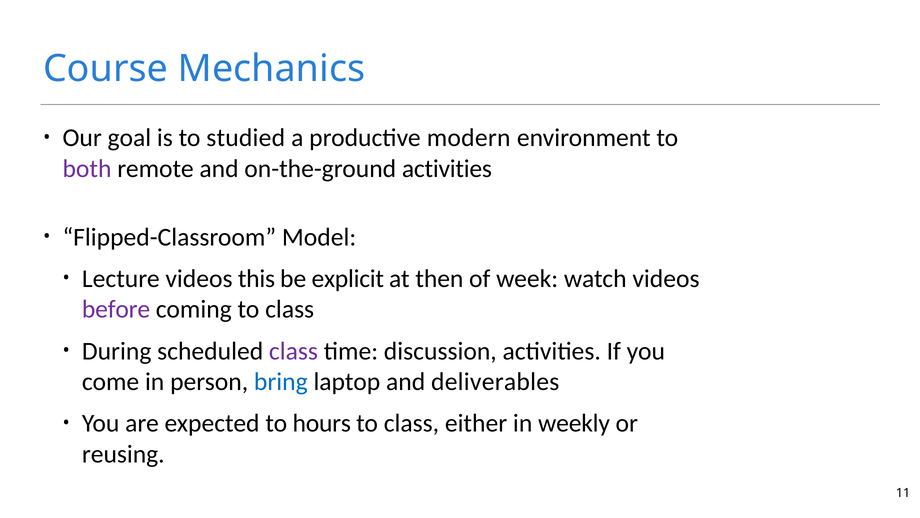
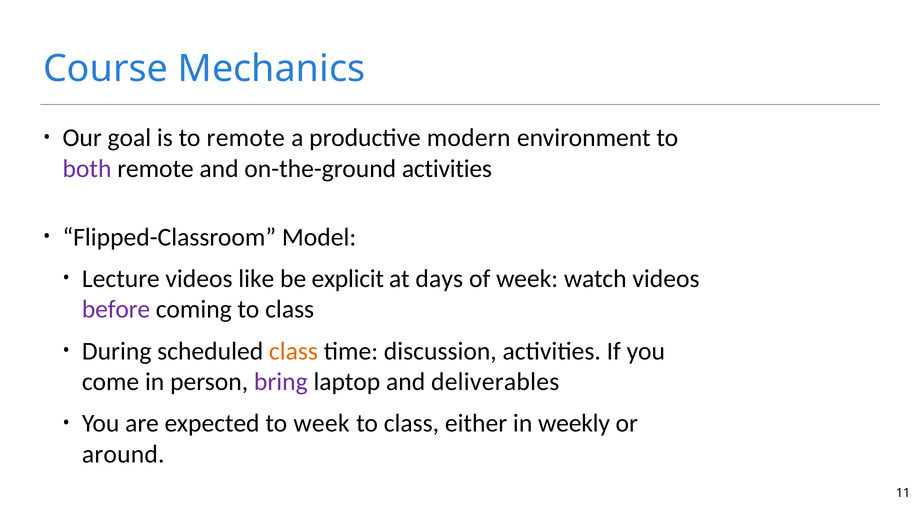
to studied: studied -> remote
this: this -> like
then: then -> days
class at (293, 351) colour: purple -> orange
bring colour: blue -> purple
to hours: hours -> week
reusing: reusing -> around
